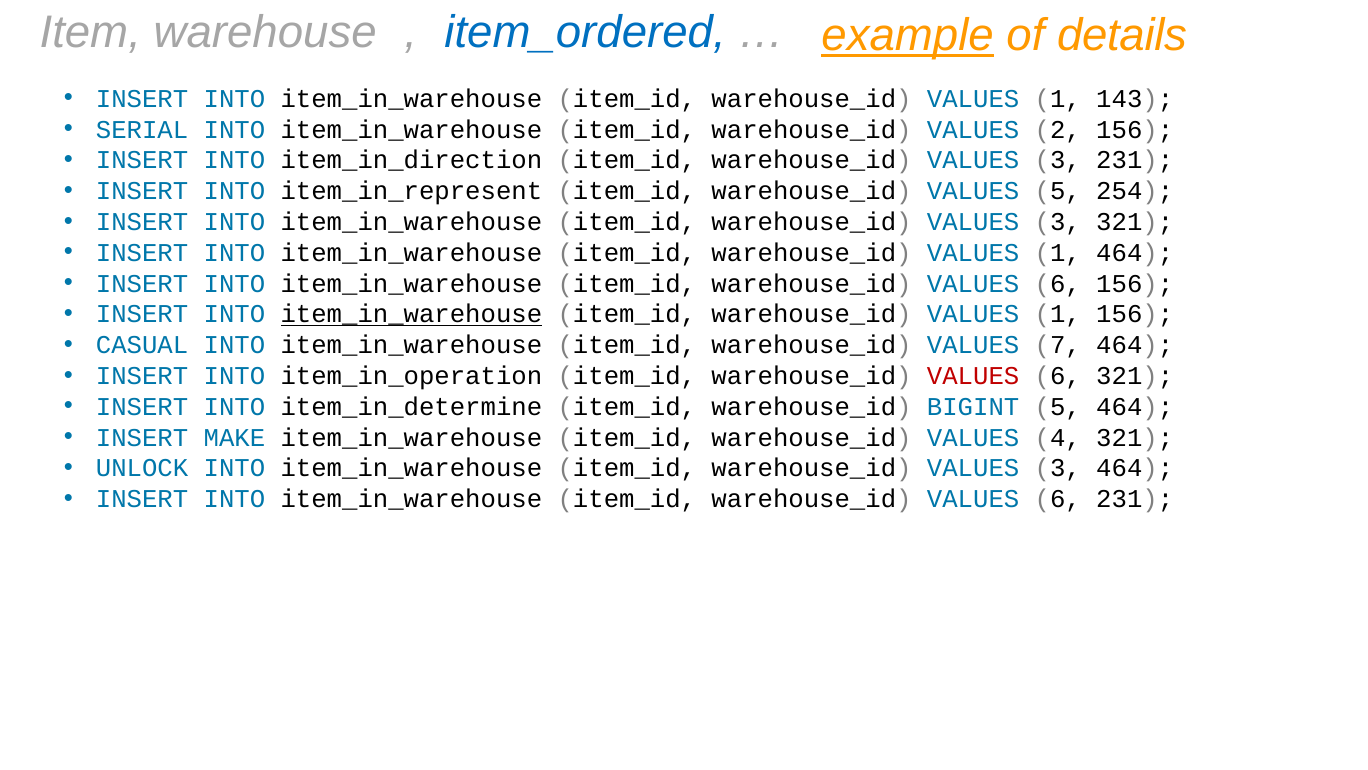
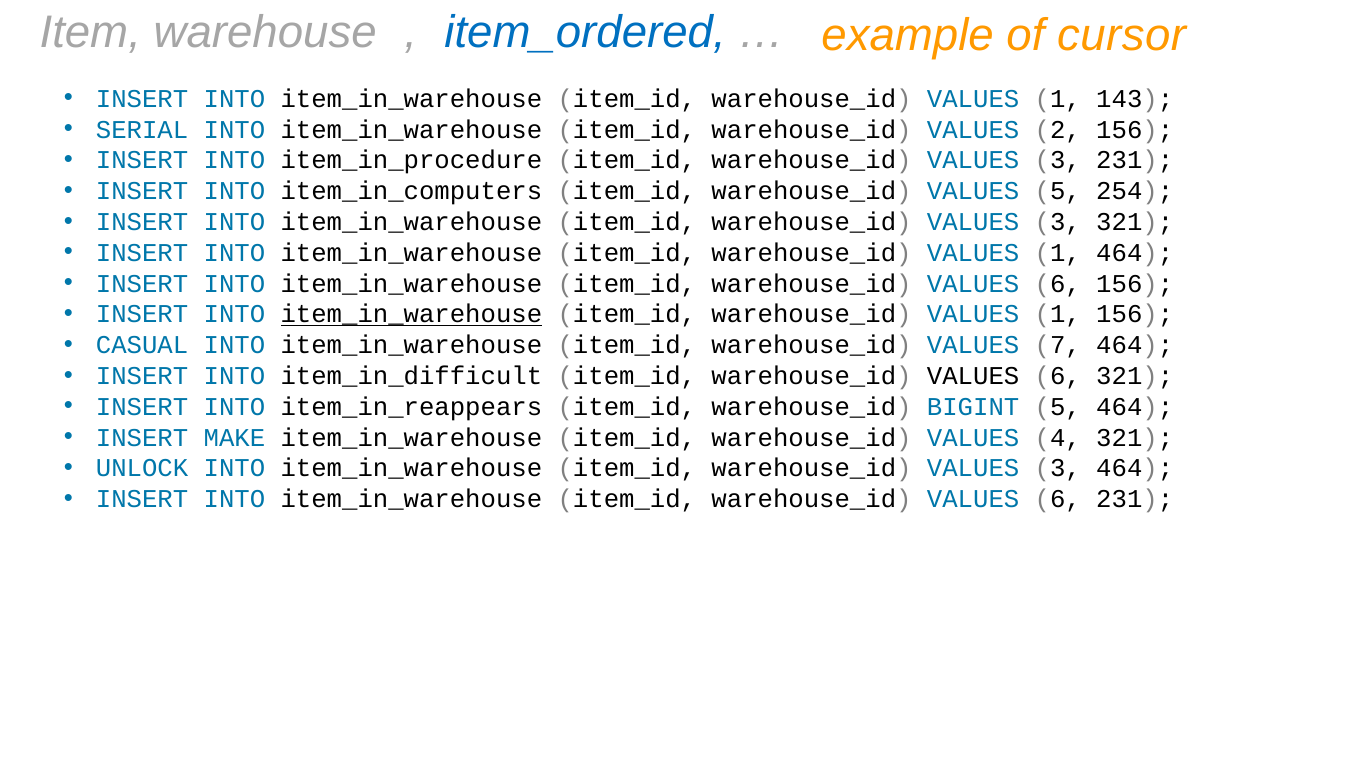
example underline: present -> none
details: details -> cursor
item_in_direction: item_in_direction -> item_in_procedure
item_in_represent: item_in_represent -> item_in_computers
item_in_operation: item_in_operation -> item_in_difficult
VALUES at (973, 376) colour: red -> black
item_in_determine: item_in_determine -> item_in_reappears
